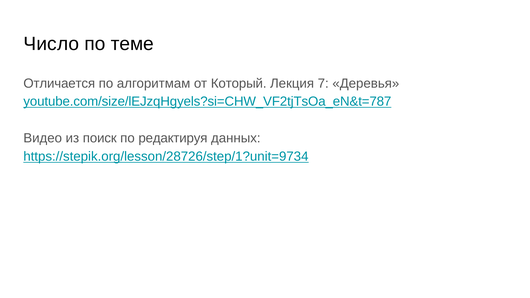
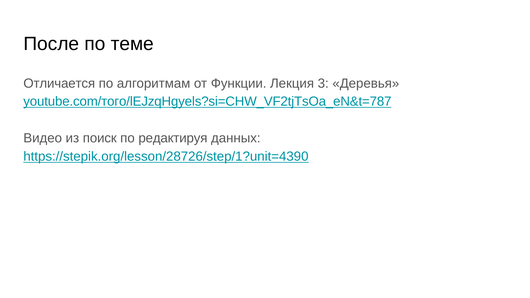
Число: Число -> После
Который: Который -> Функции
7: 7 -> 3
youtube.com/size/lEJzqHgyels?si=CHW_VF2tjTsOa_eN&t=787: youtube.com/size/lEJzqHgyels?si=CHW_VF2tjTsOa_eN&t=787 -> youtube.com/того/lEJzqHgyels?si=CHW_VF2tjTsOa_eN&t=787
https://stepik.org/lesson/28726/step/1?unit=9734: https://stepik.org/lesson/28726/step/1?unit=9734 -> https://stepik.org/lesson/28726/step/1?unit=4390
